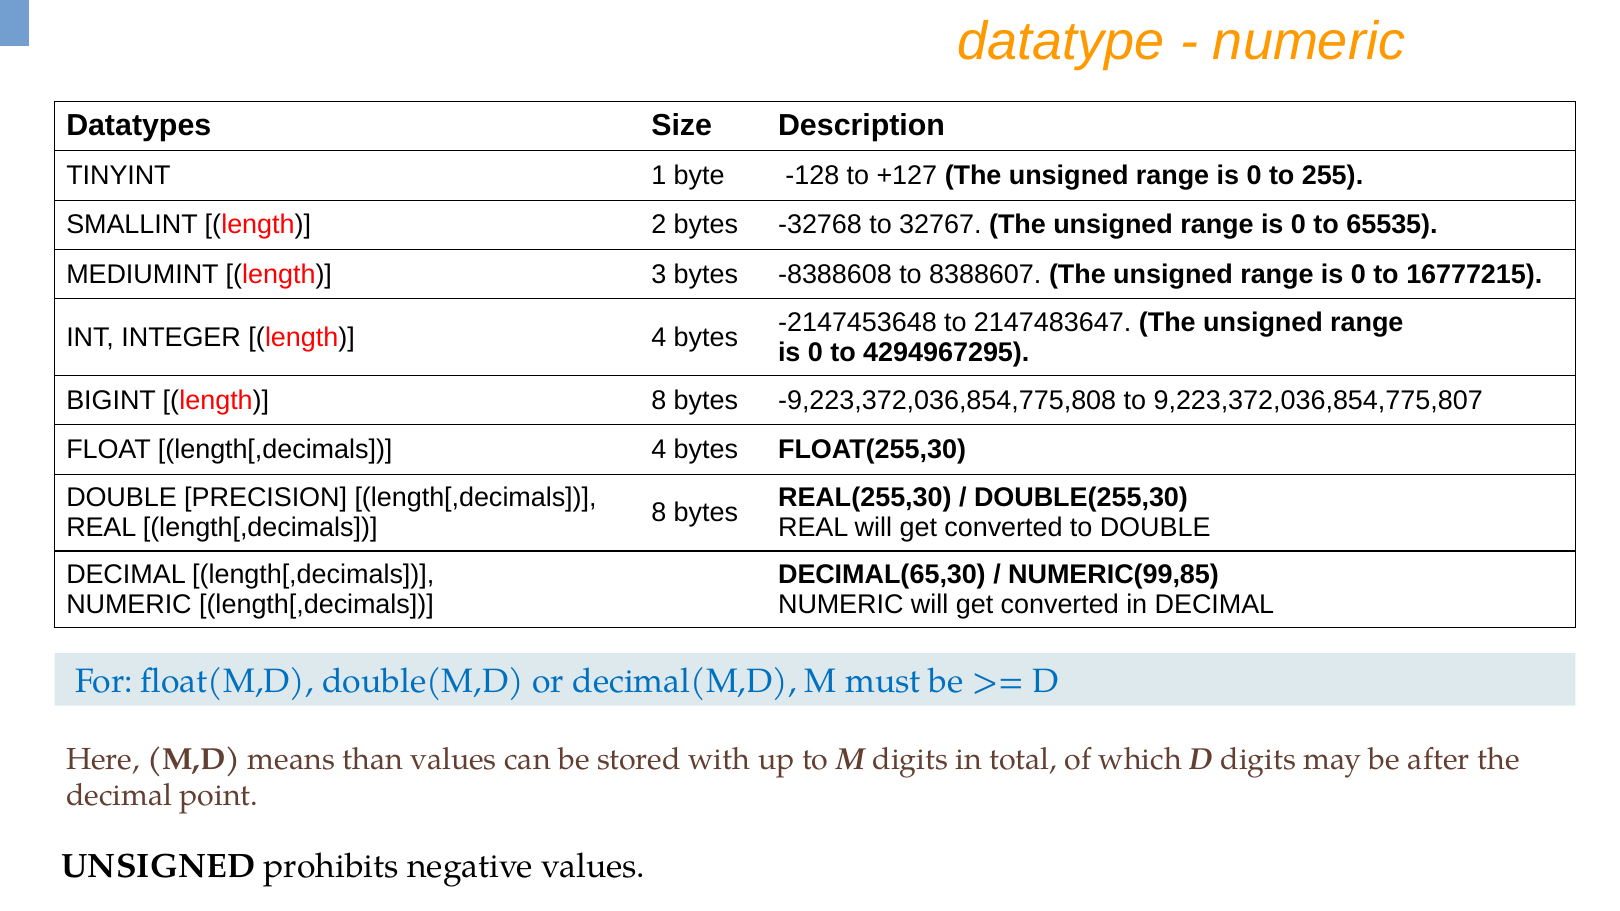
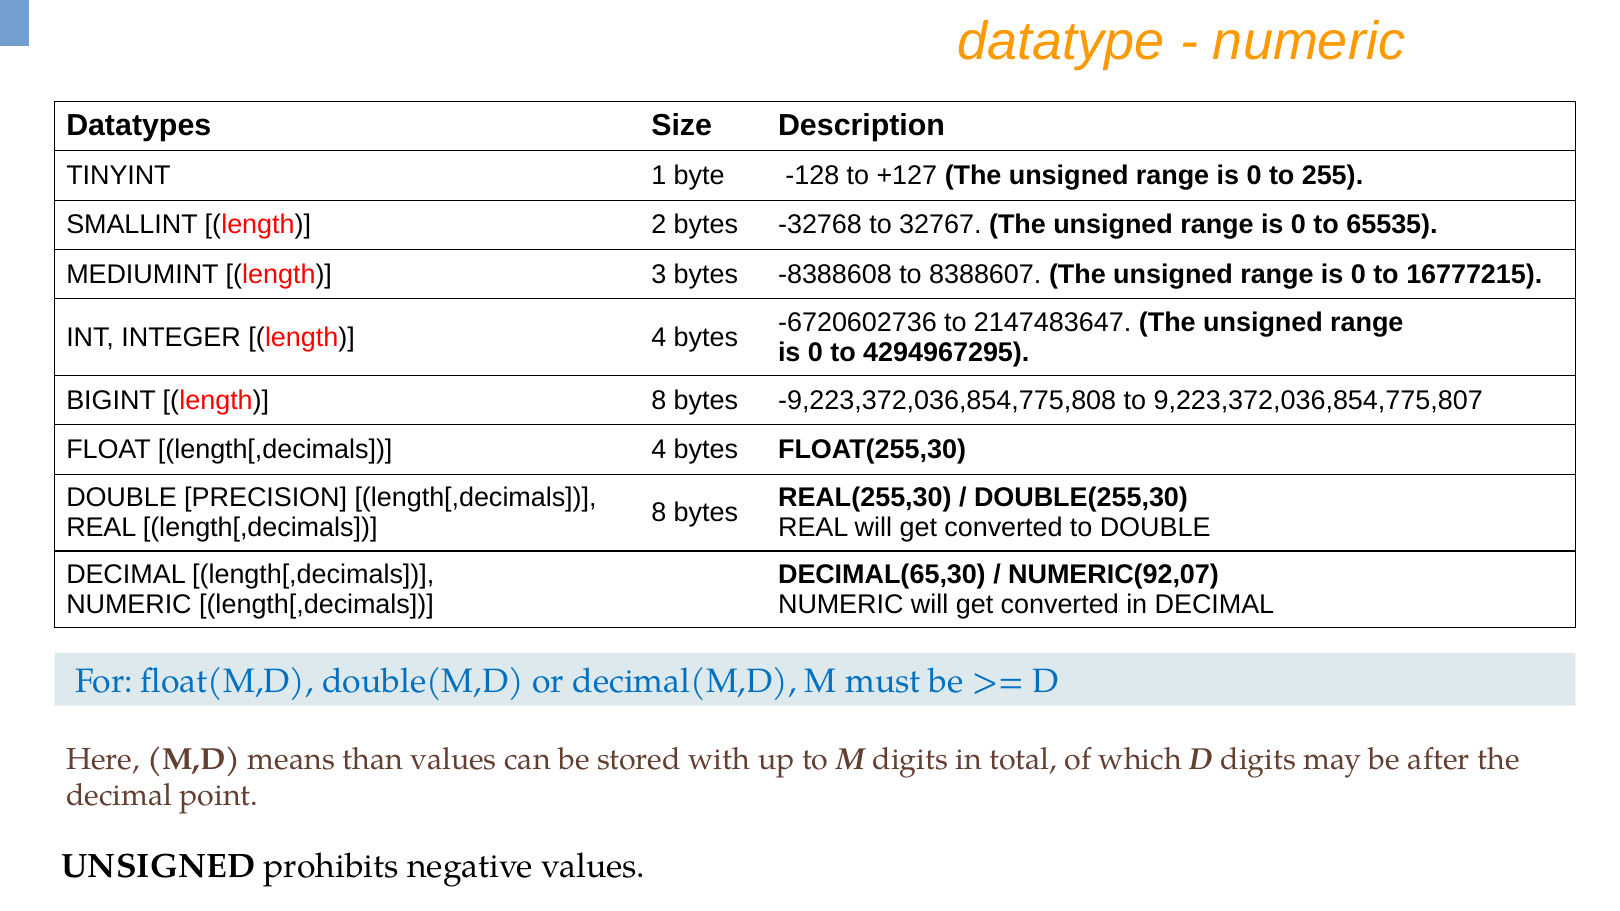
-2147453648: -2147453648 -> -6720602736
NUMERIC(99,85: NUMERIC(99,85 -> NUMERIC(92,07
